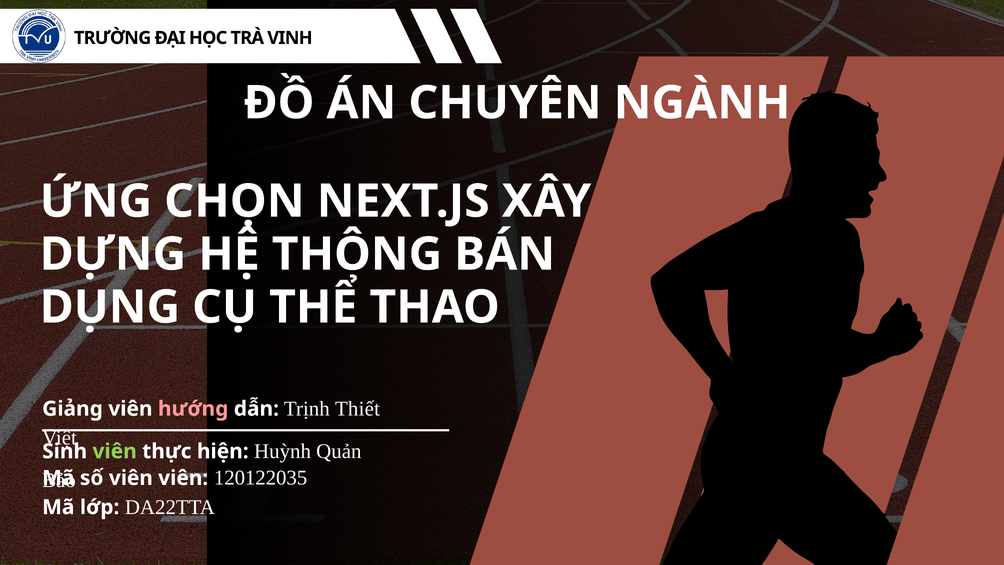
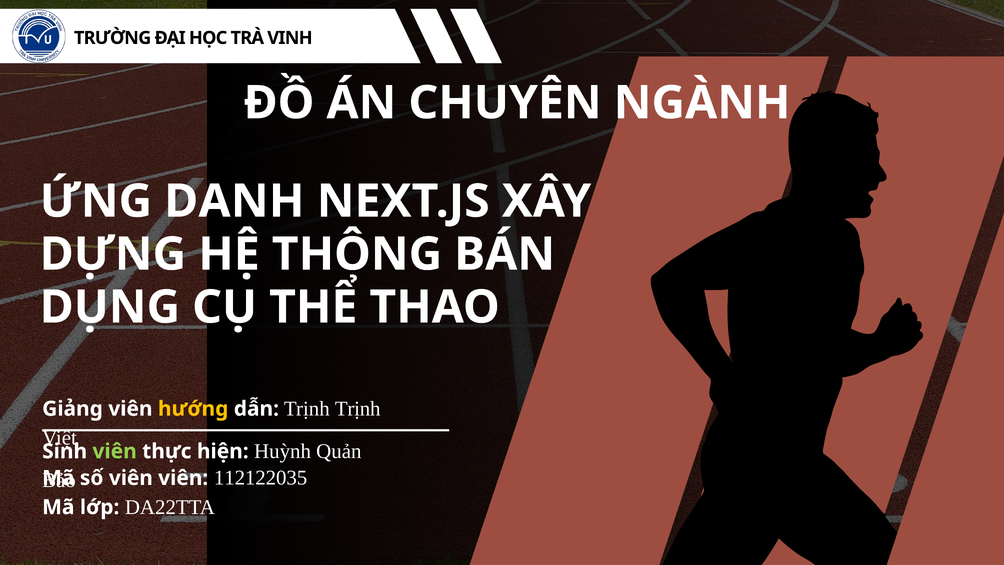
CHỌN: CHỌN -> DANH
hướng colour: pink -> yellow
Trịnh Thiết: Thiết -> Trịnh
120122035: 120122035 -> 112122035
